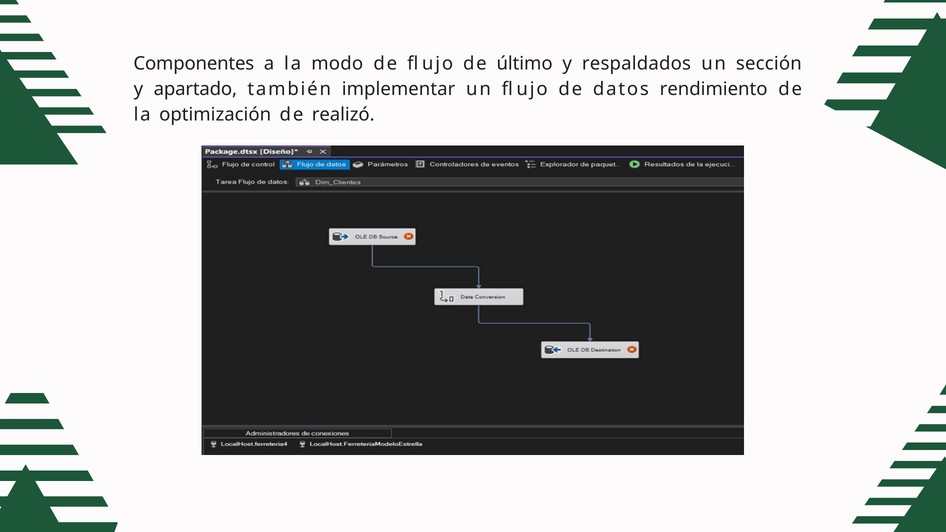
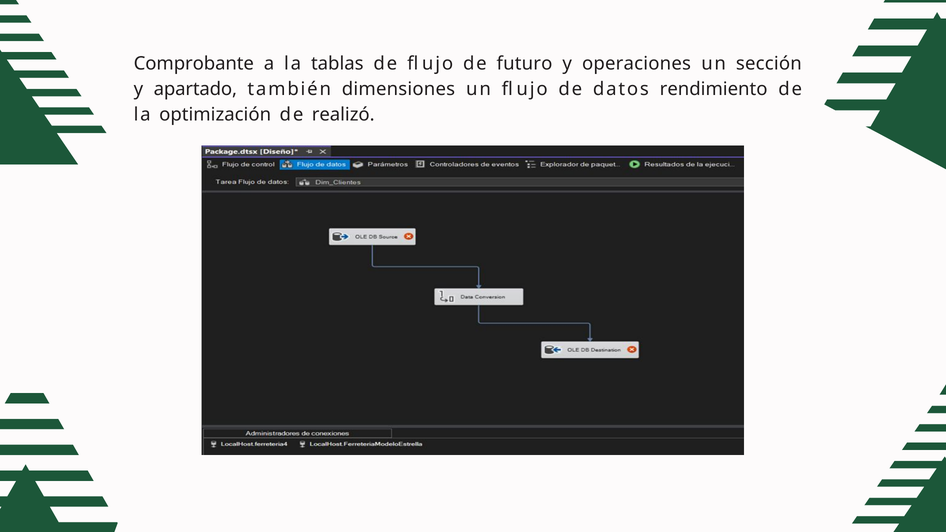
Componentes: Componentes -> Comprobante
modo: modo -> tablas
último: último -> futuro
respaldados: respaldados -> operaciones
implementar: implementar -> dimensiones
